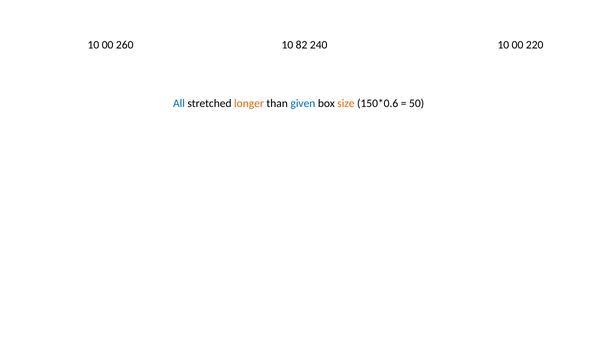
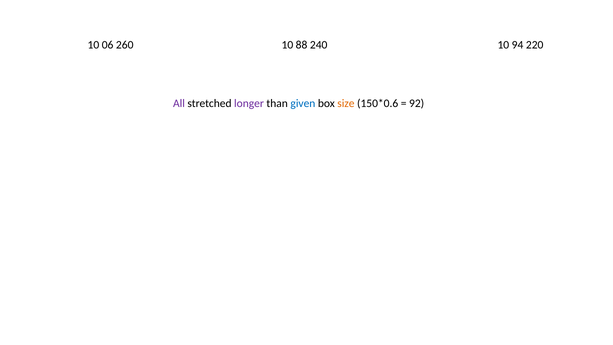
00 at (108, 45): 00 -> 06
82: 82 -> 88
240 10 00: 00 -> 94
All colour: blue -> purple
longer colour: orange -> purple
50: 50 -> 92
